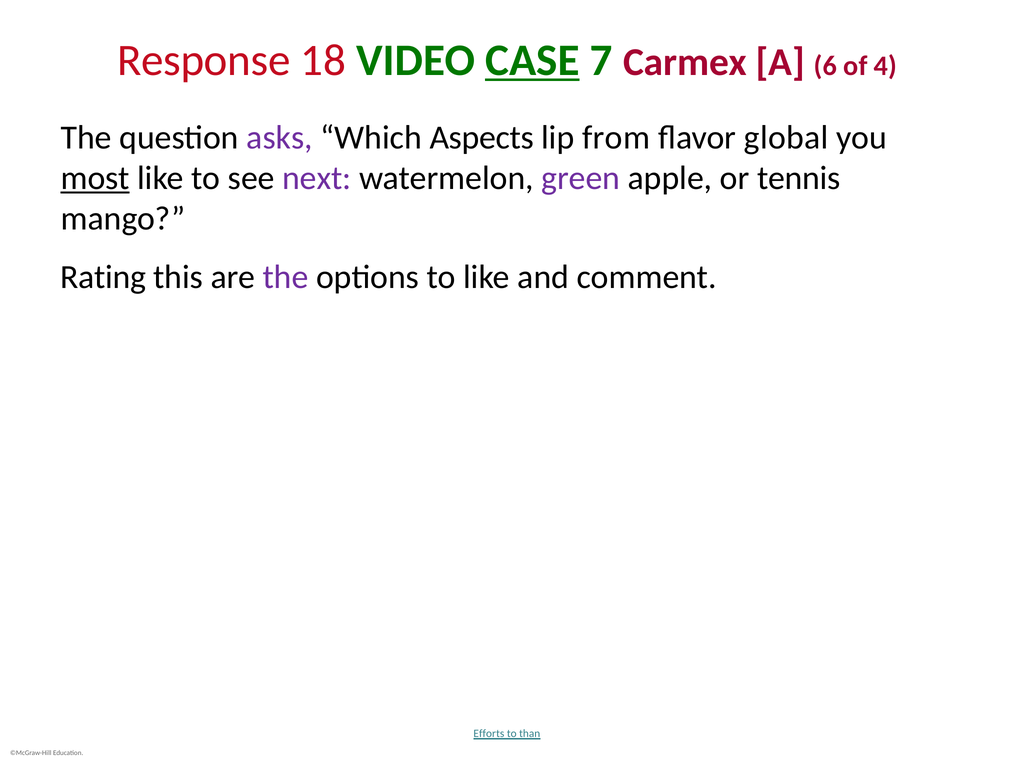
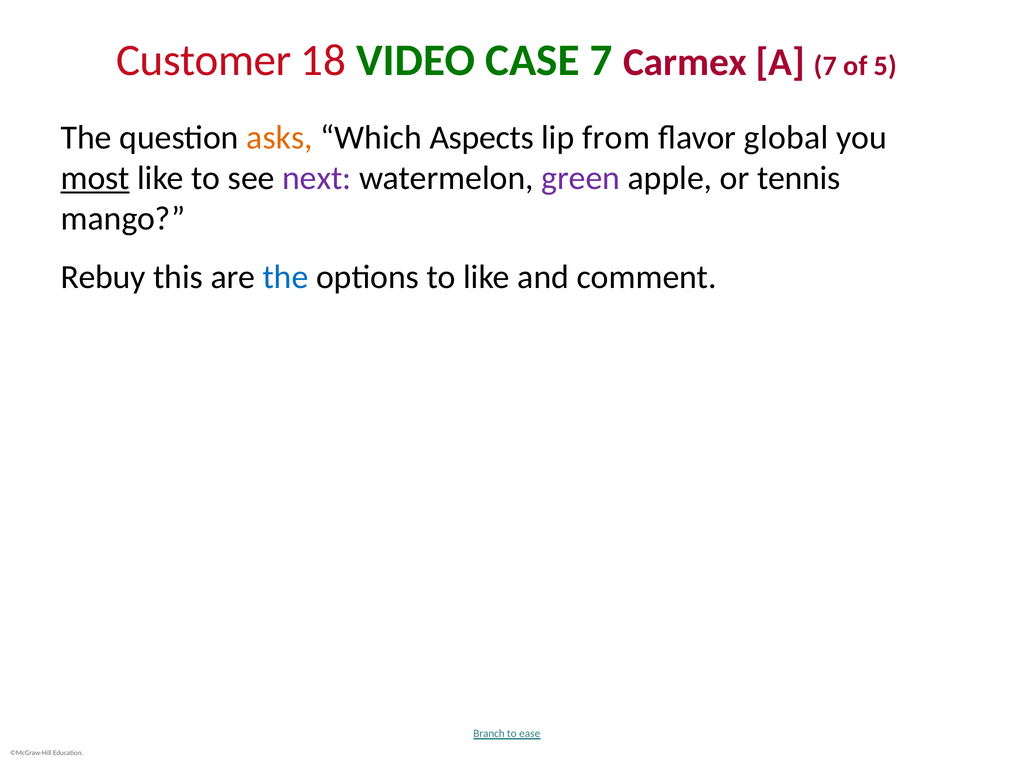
Response: Response -> Customer
CASE underline: present -> none
A 6: 6 -> 7
4: 4 -> 5
asks colour: purple -> orange
Rating: Rating -> Rebuy
the at (286, 277) colour: purple -> blue
Efforts: Efforts -> Branch
than: than -> ease
